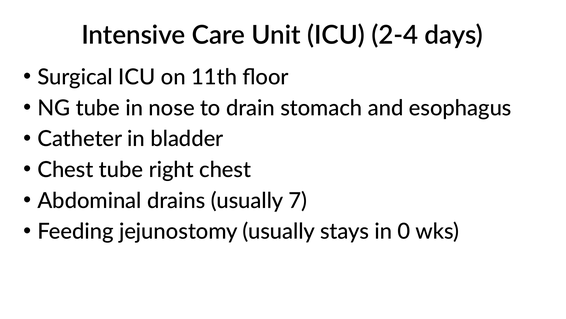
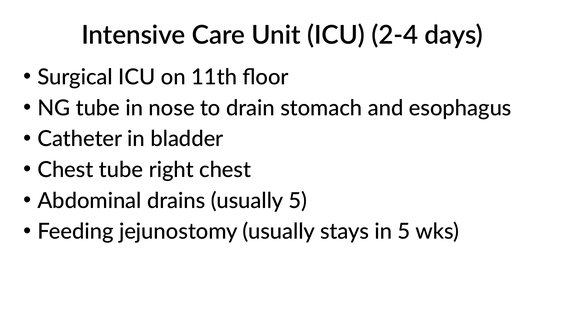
usually 7: 7 -> 5
in 0: 0 -> 5
